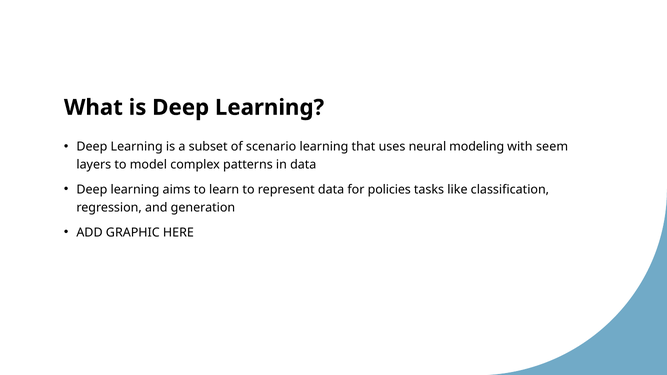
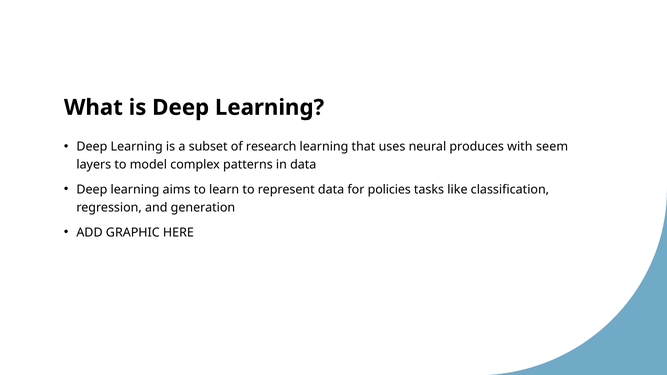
scenario: scenario -> research
modeling: modeling -> produces
